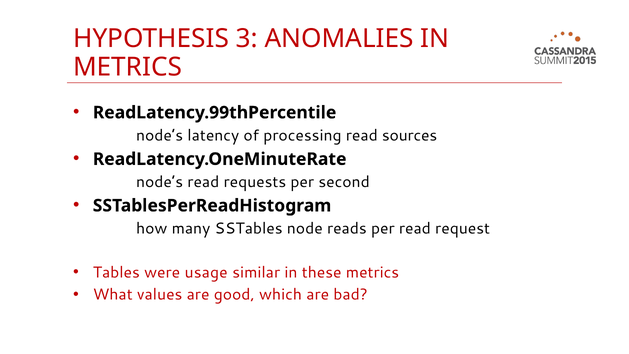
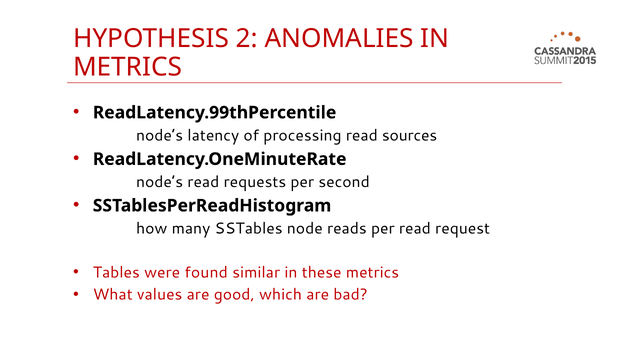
3: 3 -> 2
usage: usage -> found
